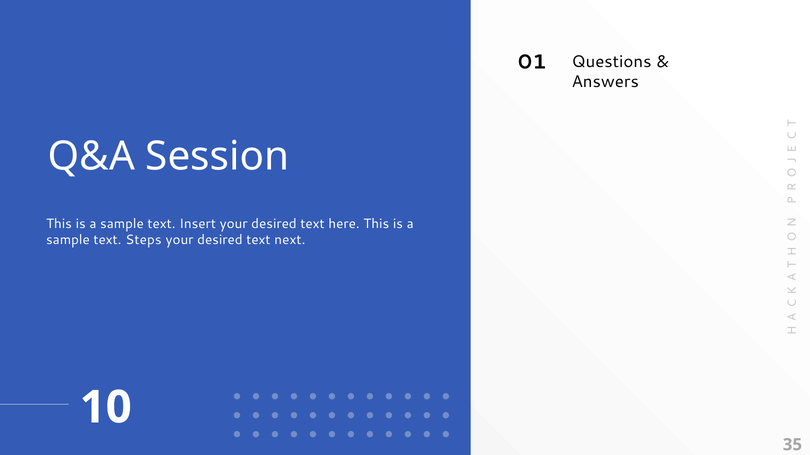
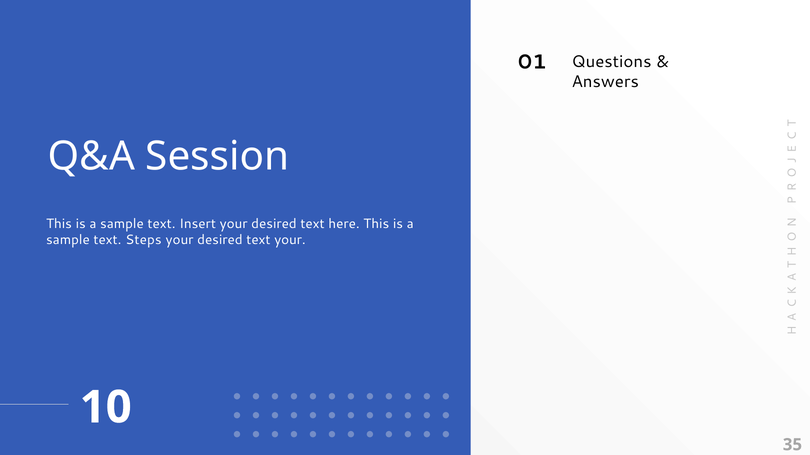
text next: next -> your
